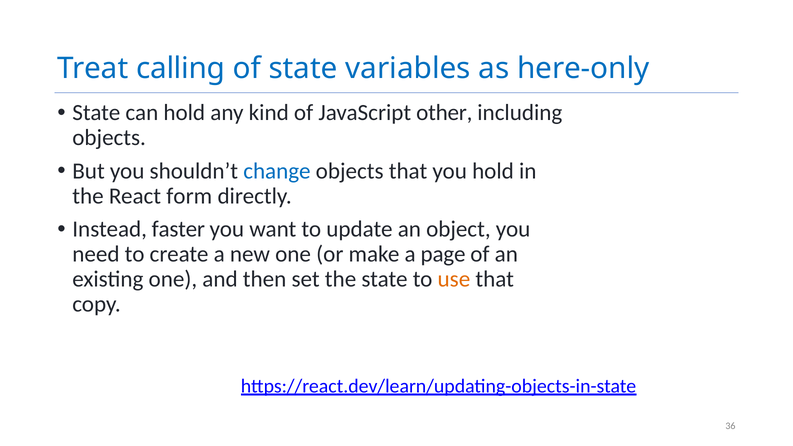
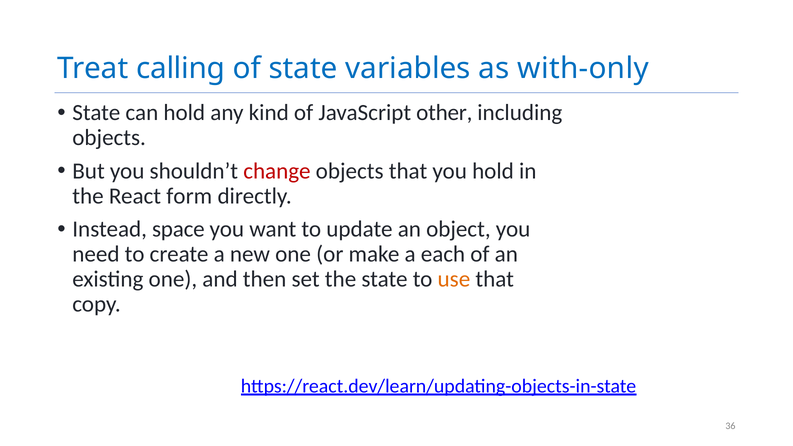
here-only: here-only -> with-only
change colour: blue -> red
faster: faster -> space
page: page -> each
